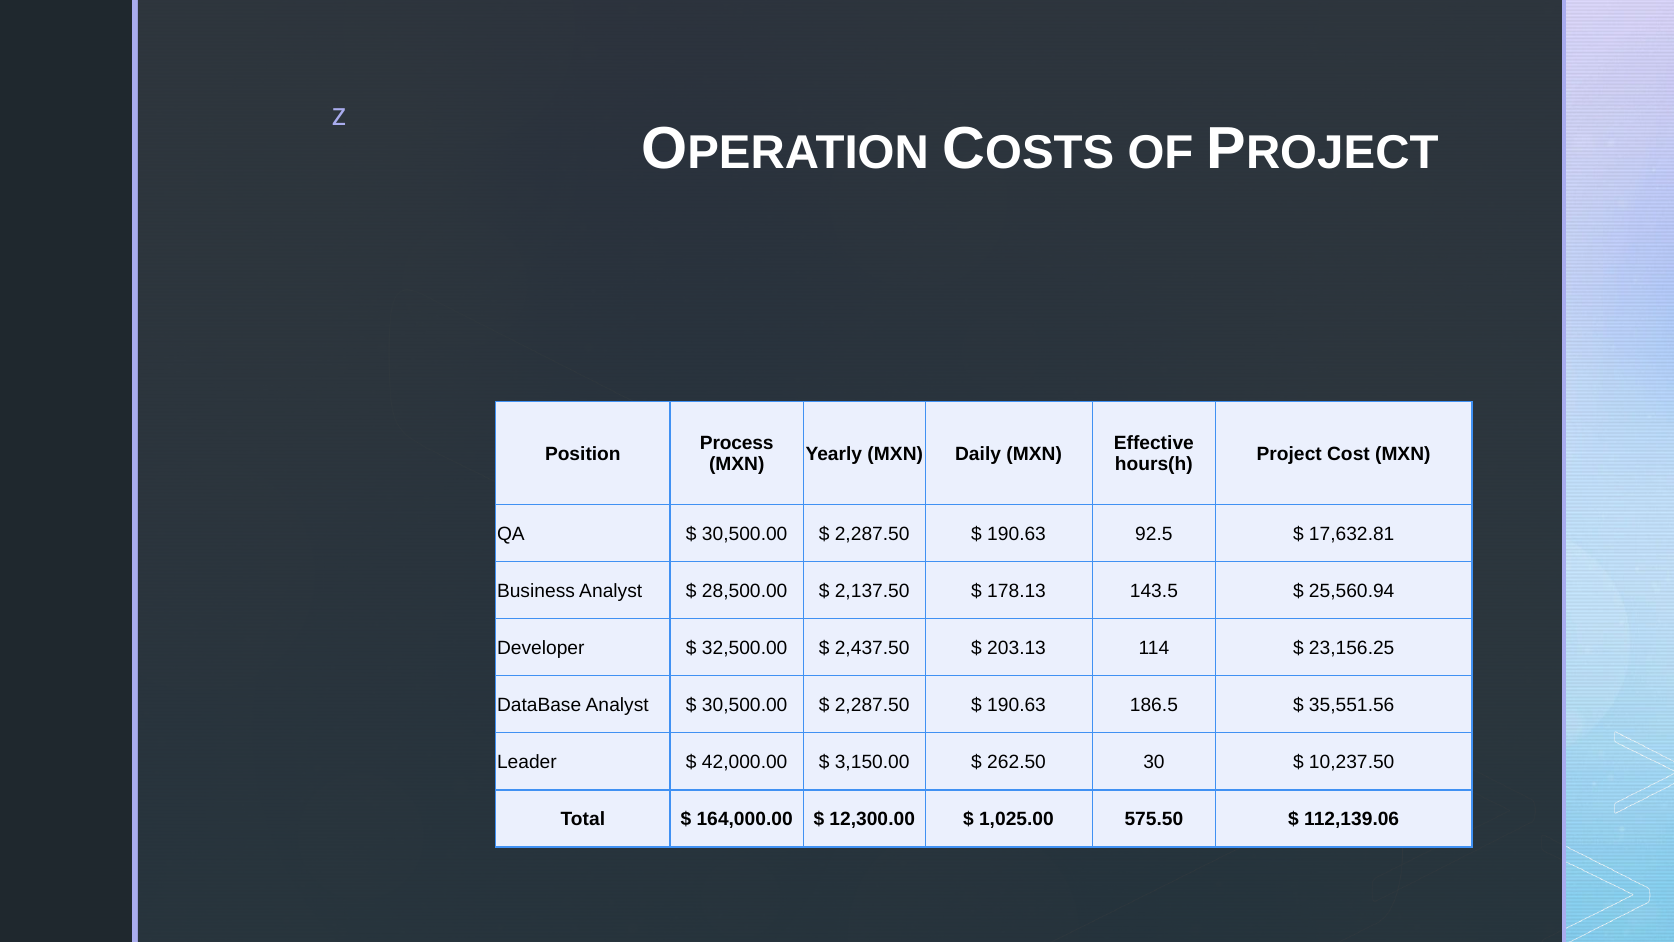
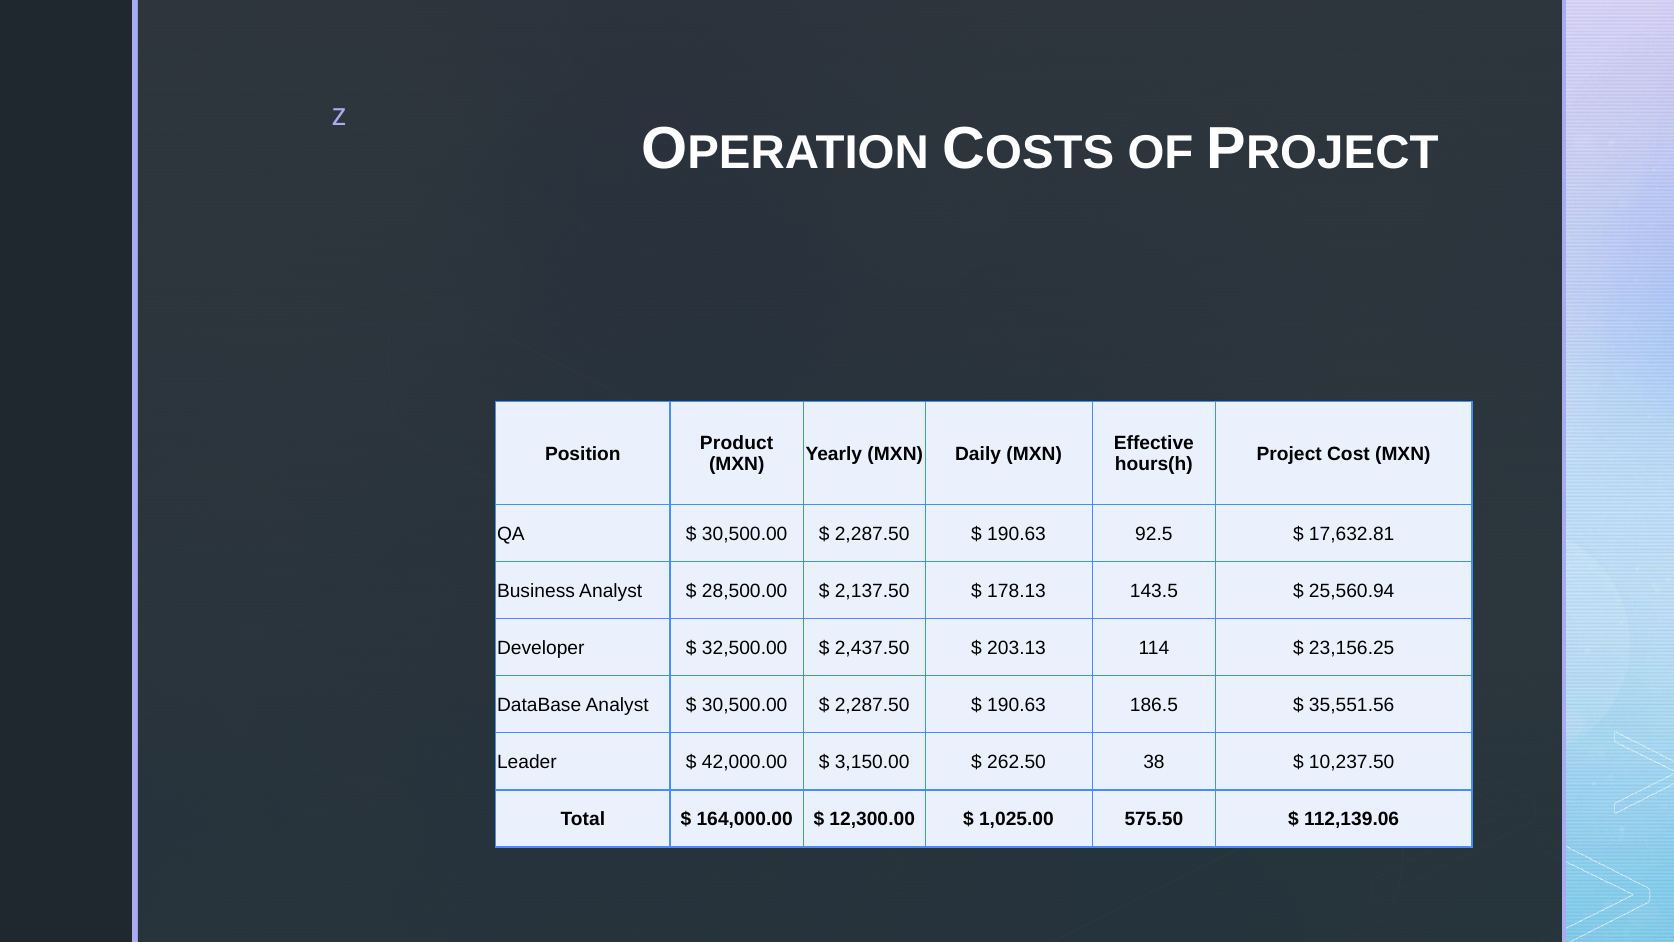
Process: Process -> Product
30: 30 -> 38
